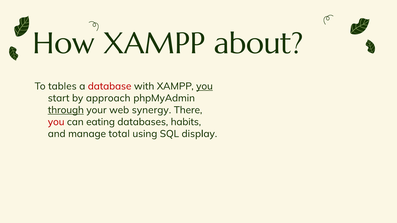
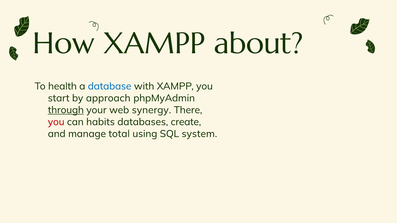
tables: tables -> health
database colour: red -> blue
you at (204, 86) underline: present -> none
eating: eating -> habits
habits: habits -> create
display: display -> system
